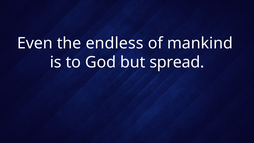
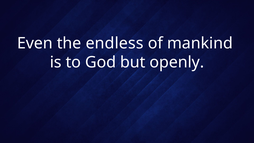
spread: spread -> openly
